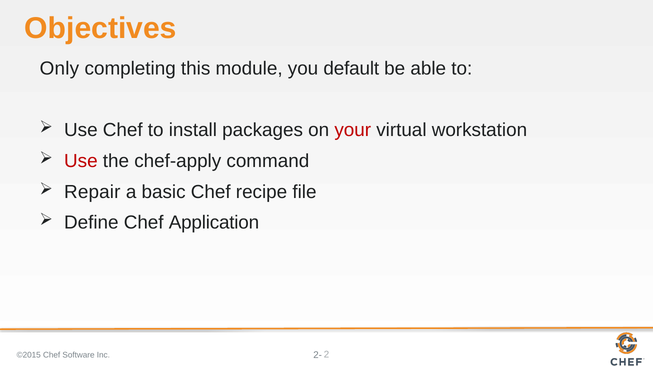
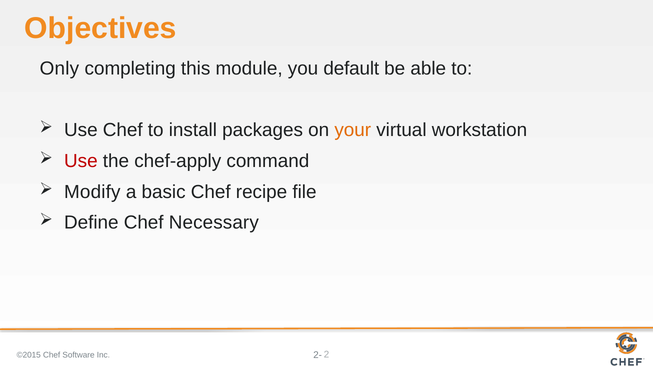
your colour: red -> orange
Repair: Repair -> Modify
Application: Application -> Necessary
